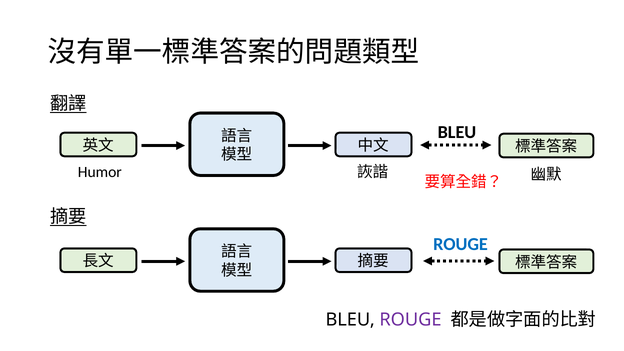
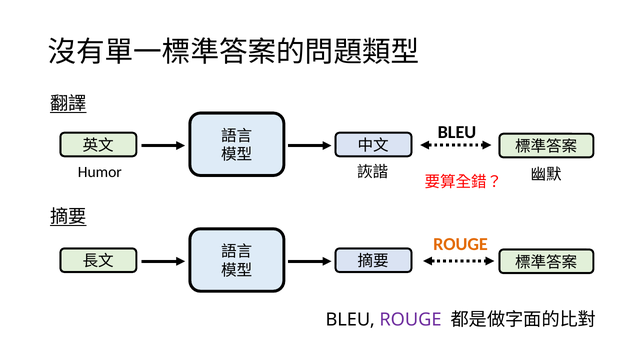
ROUGE at (461, 244) colour: blue -> orange
